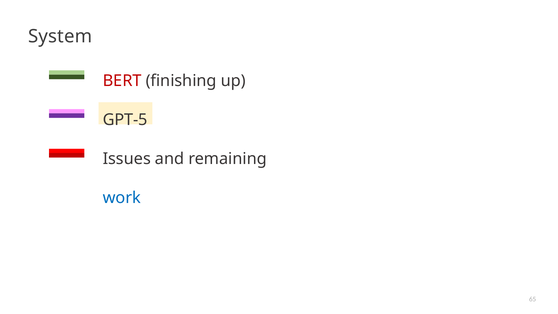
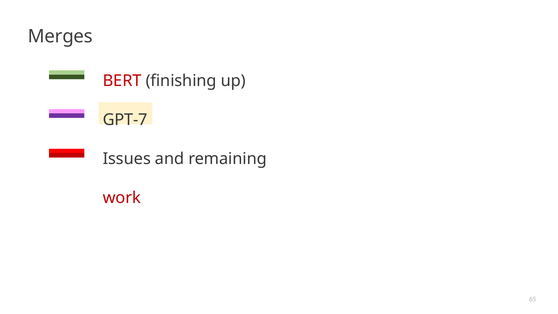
System: System -> Merges
GPT-5: GPT-5 -> GPT-7
work colour: blue -> red
